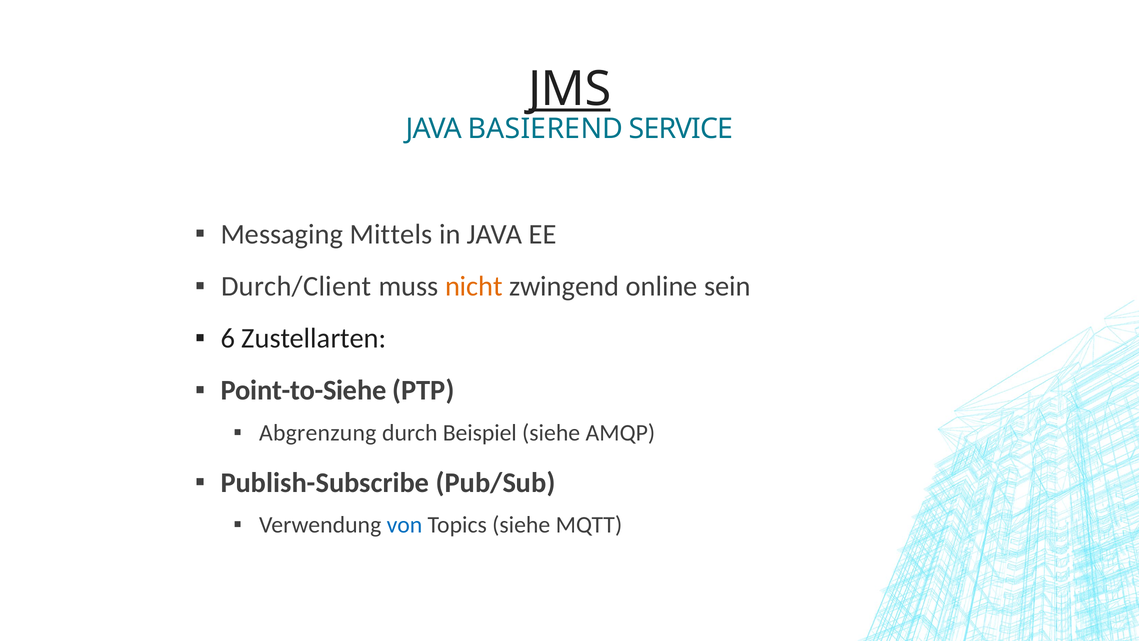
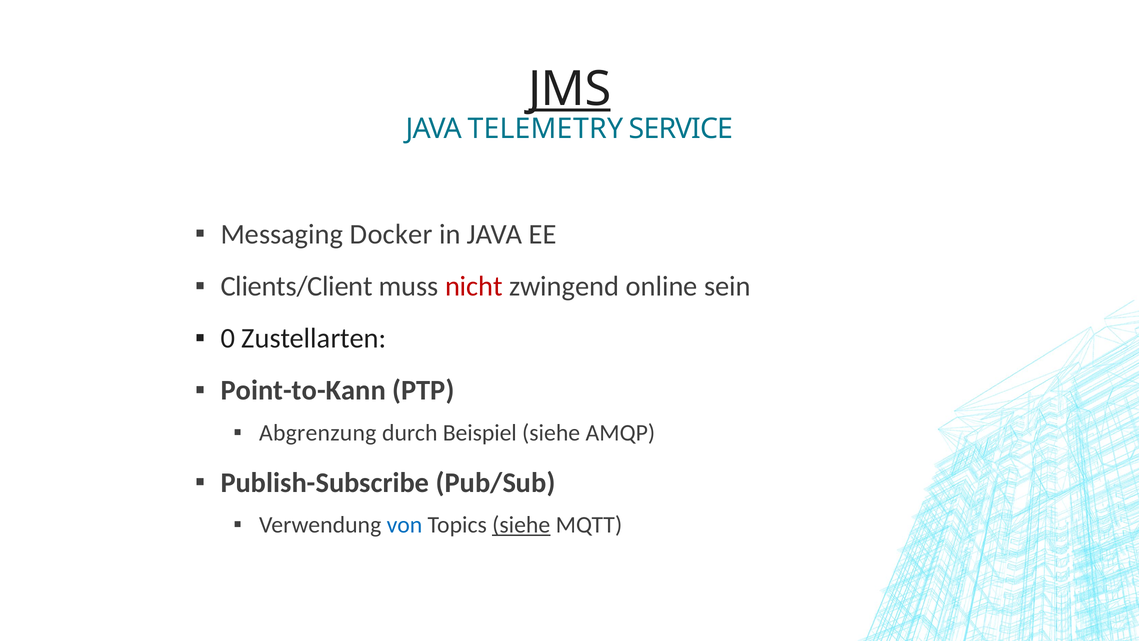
BASIEREND: BASIEREND -> TELEMETRY
Mittels: Mittels -> Docker
Durch/Client: Durch/Client -> Clients/Client
nicht colour: orange -> red
6: 6 -> 0
Point-to-Siehe: Point-to-Siehe -> Point-to-Kann
siehe at (521, 525) underline: none -> present
